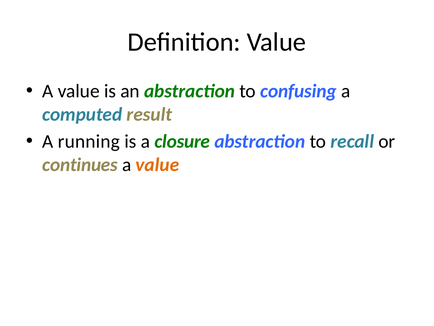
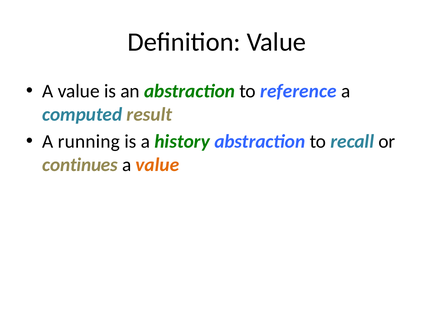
confusing: confusing -> reference
closure: closure -> history
